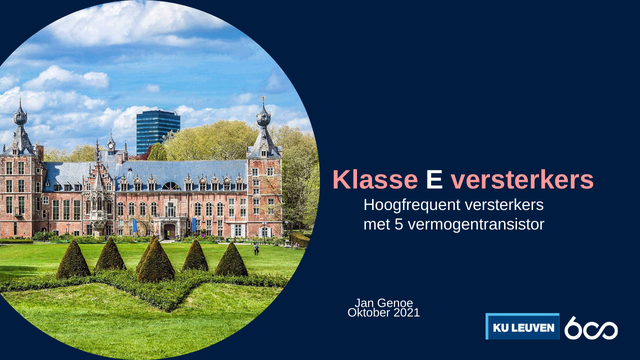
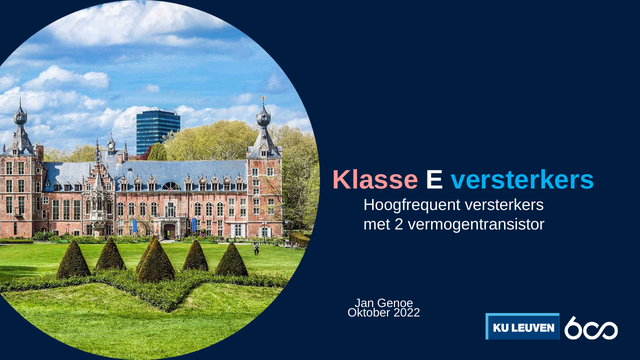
versterkers at (523, 180) colour: pink -> light blue
5: 5 -> 2
2021: 2021 -> 2022
